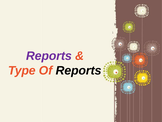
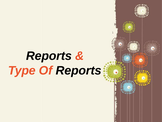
Reports at (49, 56) colour: purple -> black
